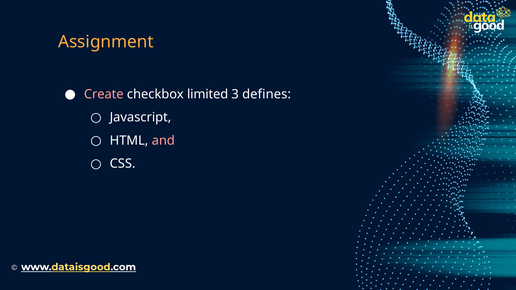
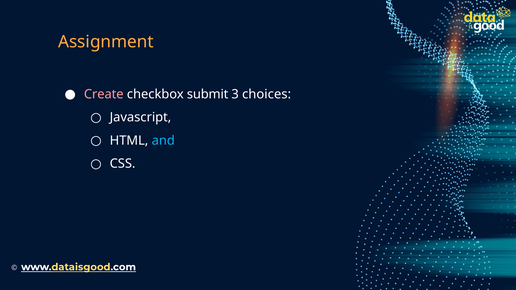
limited: limited -> submit
defines: defines -> choices
and colour: pink -> light blue
